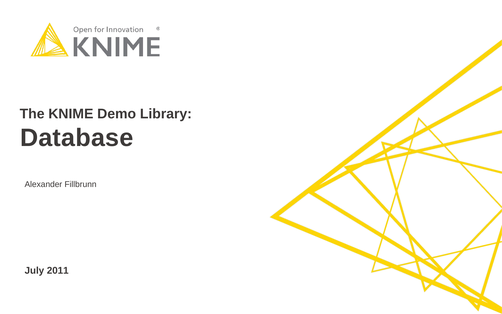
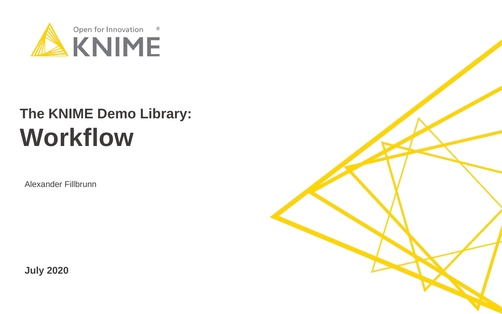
Database: Database -> Workflow
2011: 2011 -> 2020
